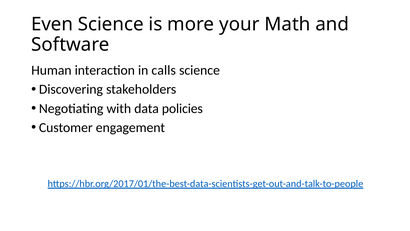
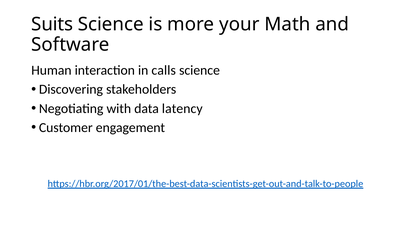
Even: Even -> Suits
policies: policies -> latency
